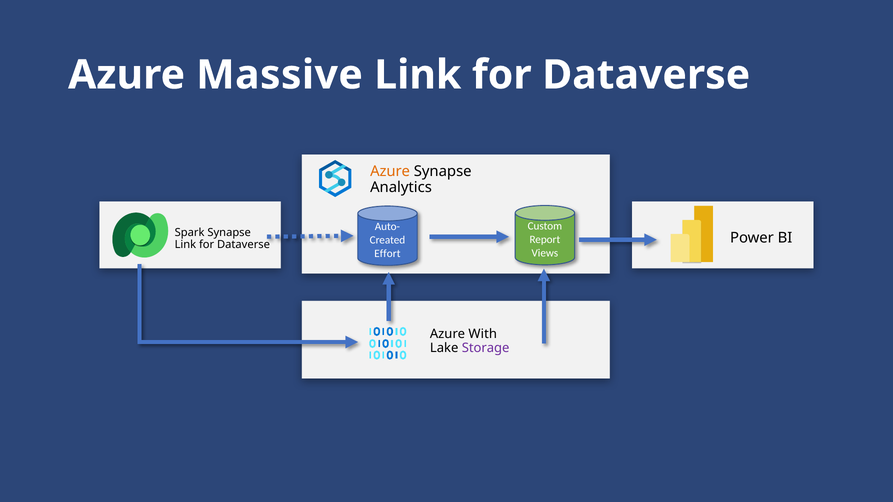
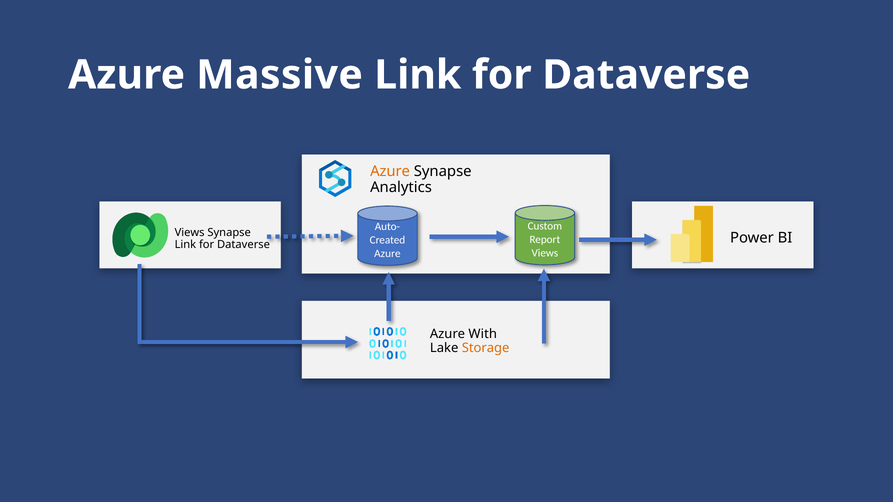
Spark at (190, 233): Spark -> Views
Effort at (387, 254): Effort -> Azure
Storage colour: purple -> orange
